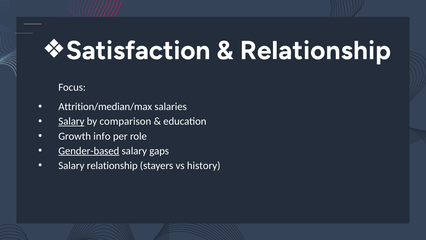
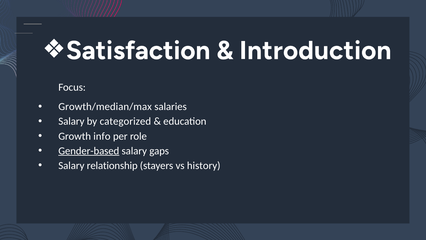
Relationship at (315, 50): Relationship -> Introduction
Attrition/median/max: Attrition/median/max -> Growth/median/max
Salary at (71, 121) underline: present -> none
comparison: comparison -> categorized
